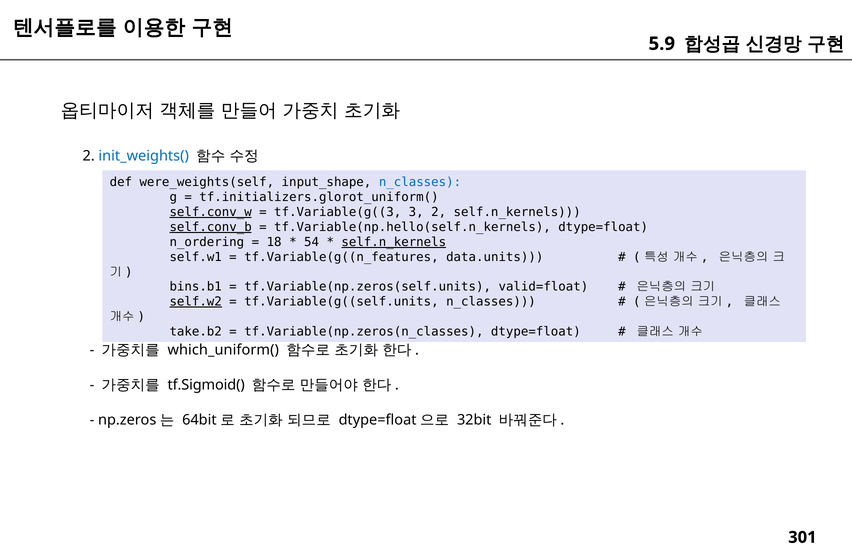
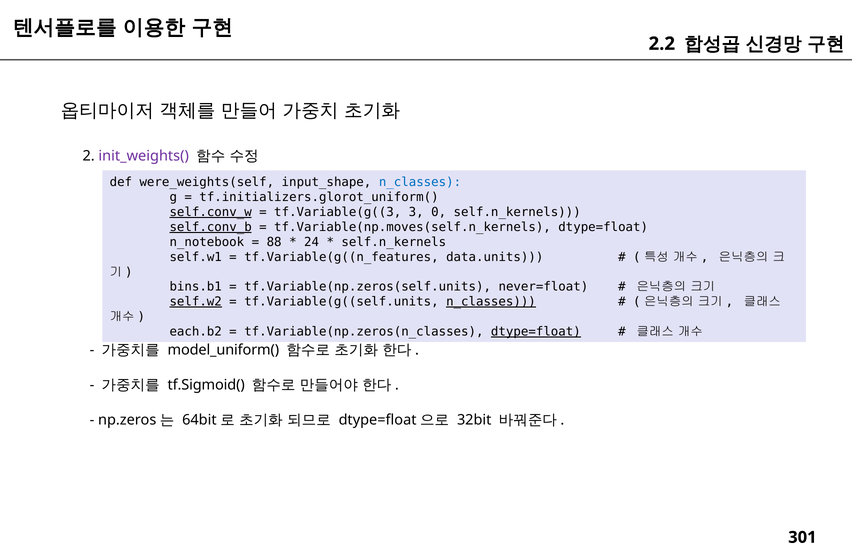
5.9: 5.9 -> 2.2
init_weights( colour: blue -> purple
3 2: 2 -> 0
tf.Variable(np.hello(self.n_kernels: tf.Variable(np.hello(self.n_kernels -> tf.Variable(np.moves(self.n_kernels
n_ordering: n_ordering -> n_notebook
18: 18 -> 88
54: 54 -> 24
self.n_kernels at (394, 242) underline: present -> none
valid=float: valid=float -> never=float
n_classes at (491, 302) underline: none -> present
take.b2: take.b2 -> each.b2
dtype=float at (536, 331) underline: none -> present
which_uniform(: which_uniform( -> model_uniform(
